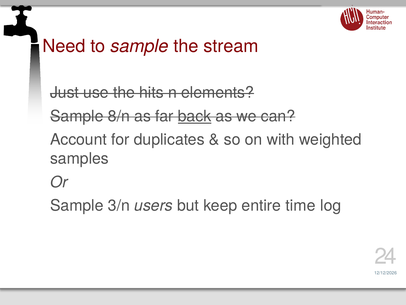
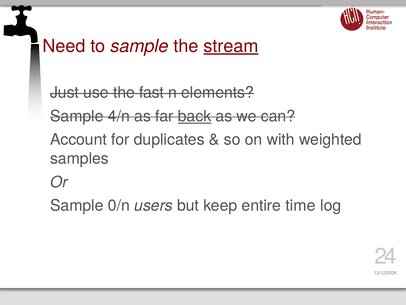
stream underline: none -> present
hits: hits -> fast
8/n: 8/n -> 4/n
3/n: 3/n -> 0/n
